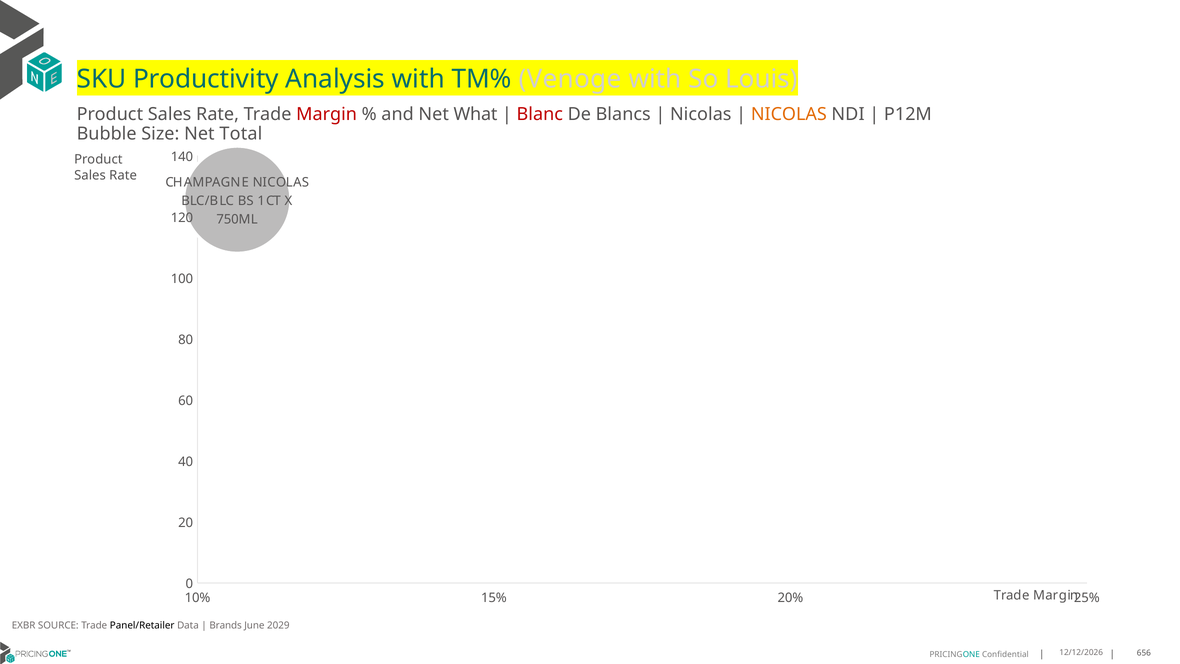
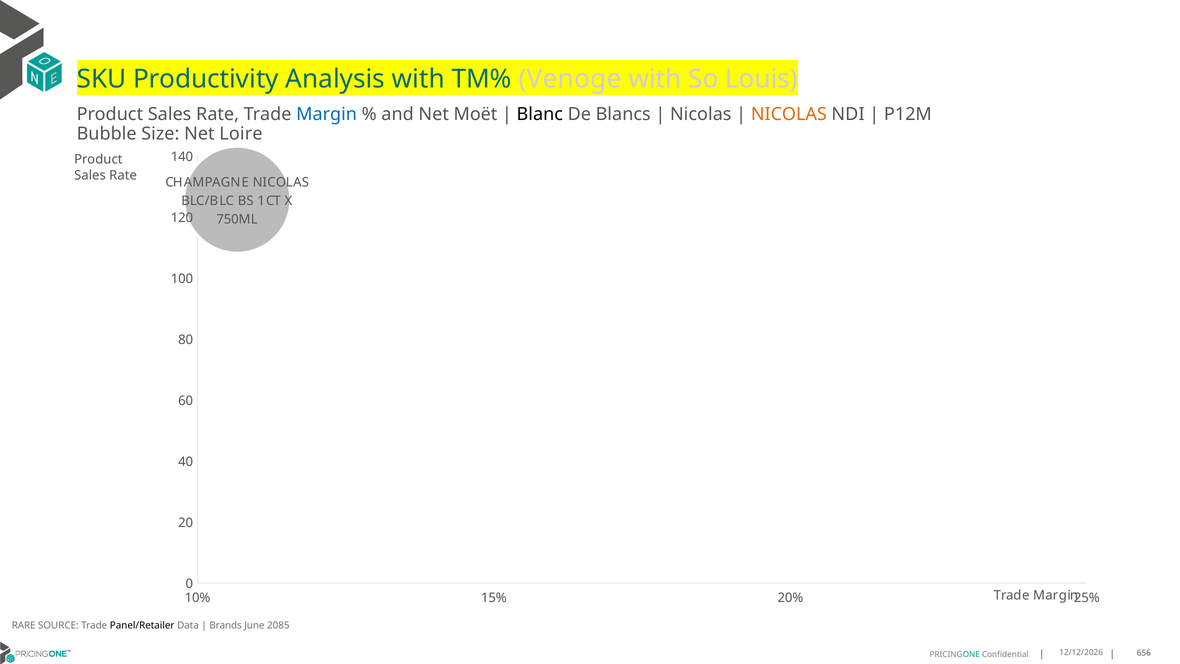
Margin at (327, 114) colour: red -> blue
What: What -> Moët
Blanc colour: red -> black
Total: Total -> Loire
EXBR: EXBR -> RARE
2029: 2029 -> 2085
